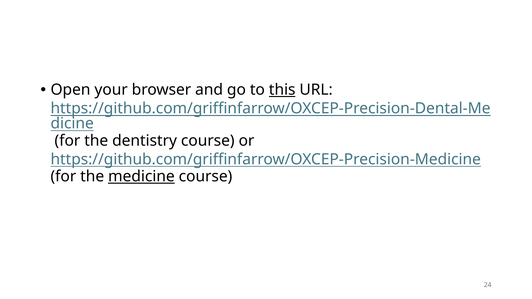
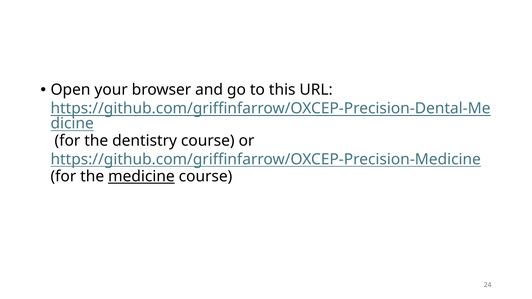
this underline: present -> none
